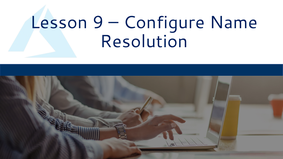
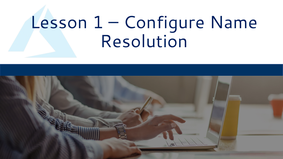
9: 9 -> 1
